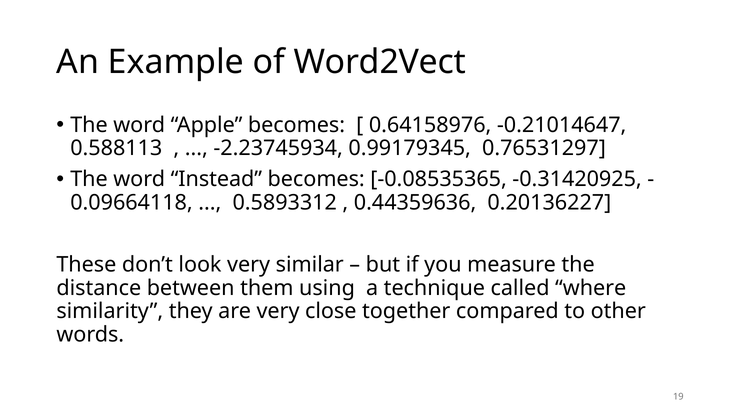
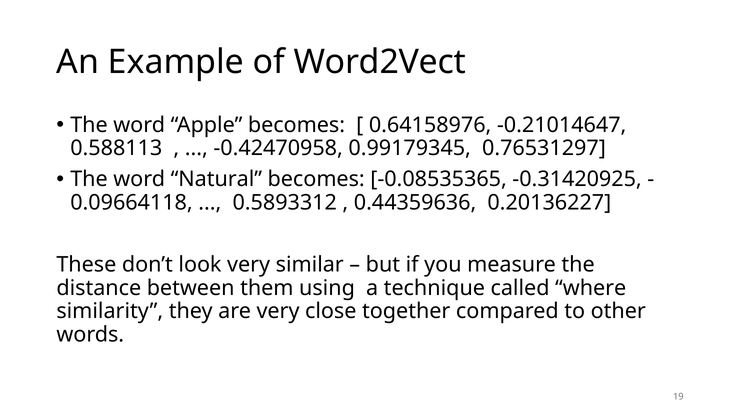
-2.23745934: -2.23745934 -> -0.42470958
Instead: Instead -> Natural
